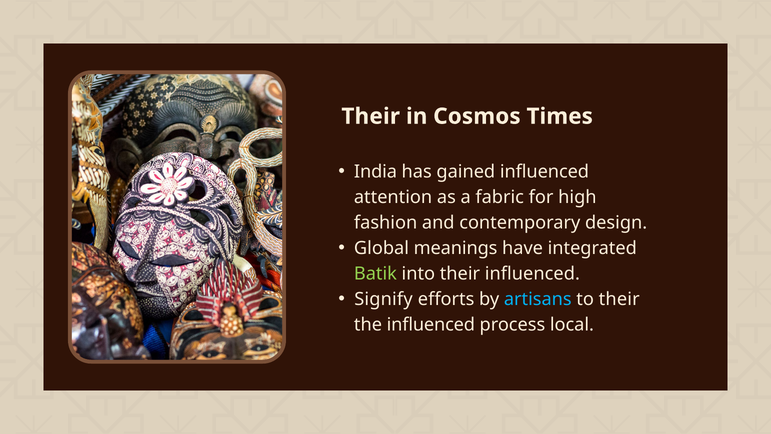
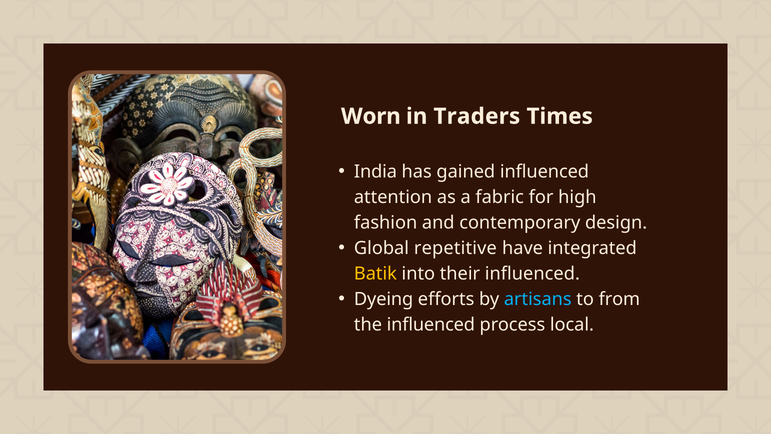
Their at (371, 116): Their -> Worn
Cosmos: Cosmos -> Traders
meanings: meanings -> repetitive
Batik colour: light green -> yellow
Signify: Signify -> Dyeing
to their: their -> from
